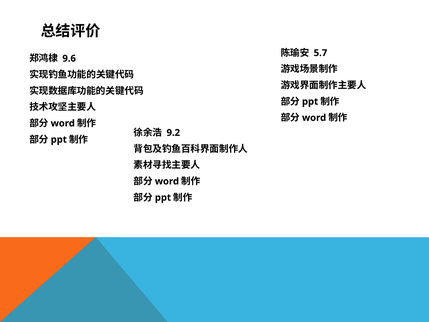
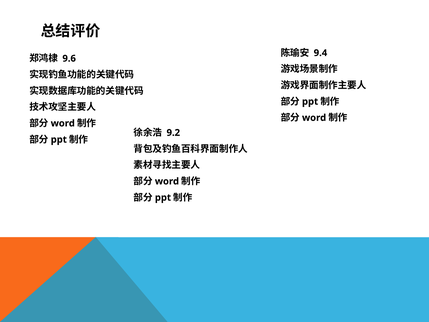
5.7: 5.7 -> 9.4
